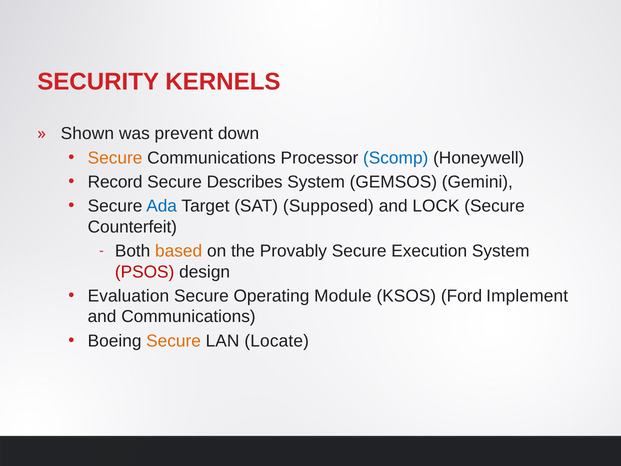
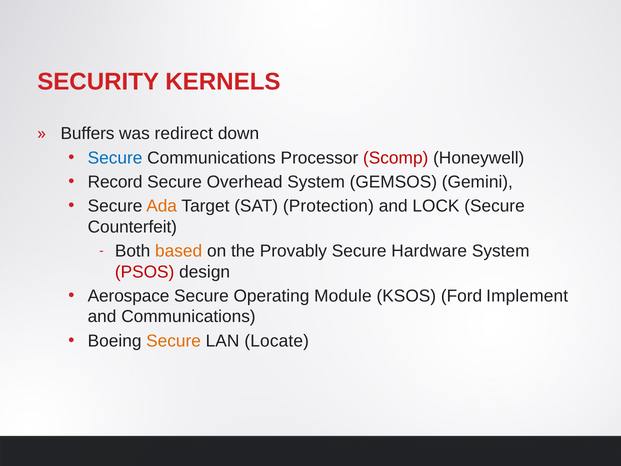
Shown: Shown -> Buffers
prevent: prevent -> redirect
Secure at (115, 158) colour: orange -> blue
Scomp colour: blue -> red
Describes: Describes -> Overhead
Ada colour: blue -> orange
Supposed: Supposed -> Protection
Execution: Execution -> Hardware
Evaluation: Evaluation -> Aerospace
